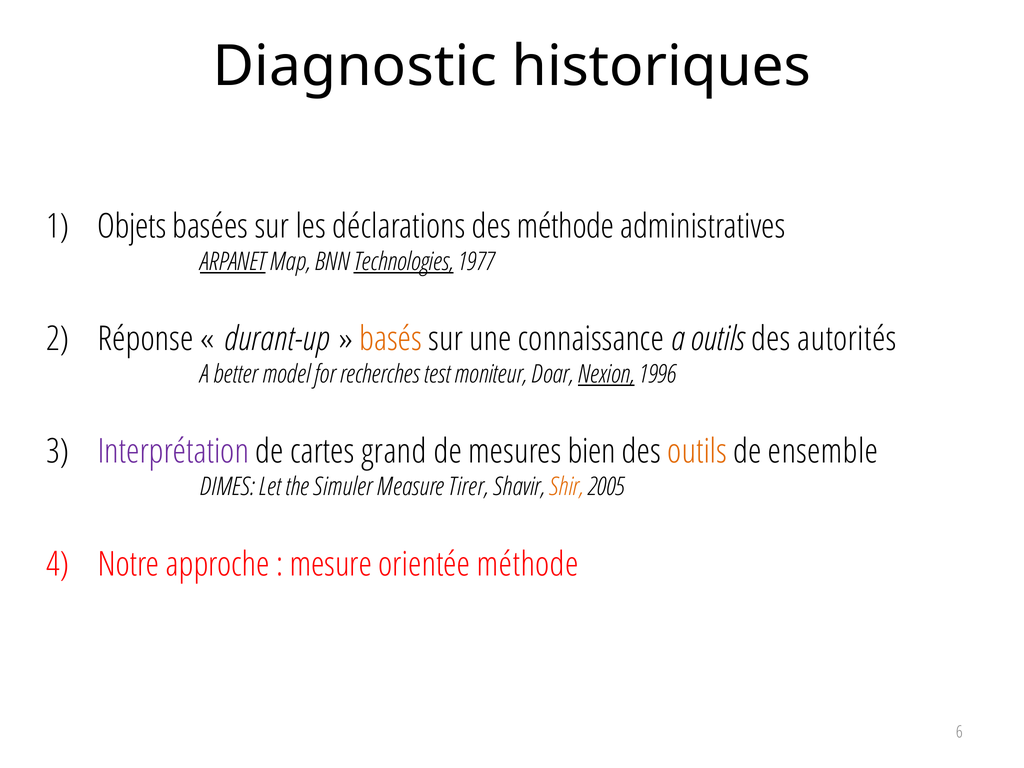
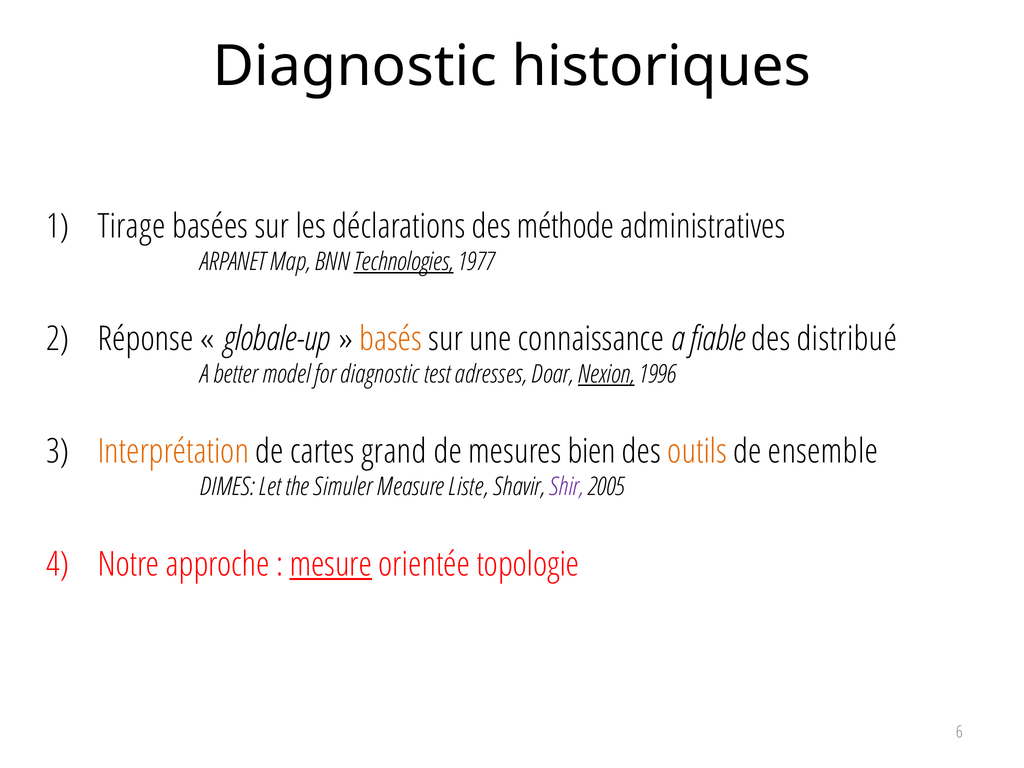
Objets: Objets -> Tirage
ARPANET underline: present -> none
durant-up: durant-up -> globale-up
a outils: outils -> fiable
autorités: autorités -> distribué
for recherches: recherches -> diagnostic
moniteur: moniteur -> adresses
Interprétation colour: purple -> orange
Tirer: Tirer -> Liste
Shir colour: orange -> purple
mesure underline: none -> present
orientée méthode: méthode -> topologie
